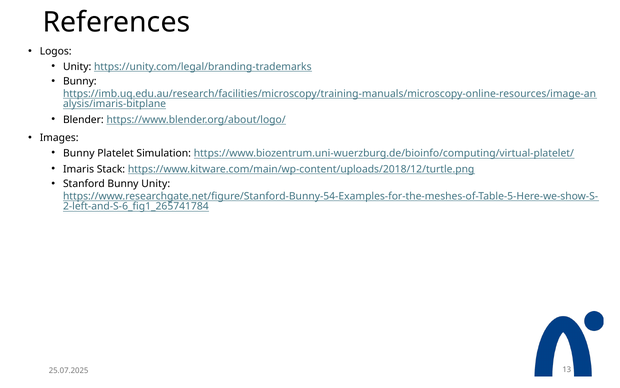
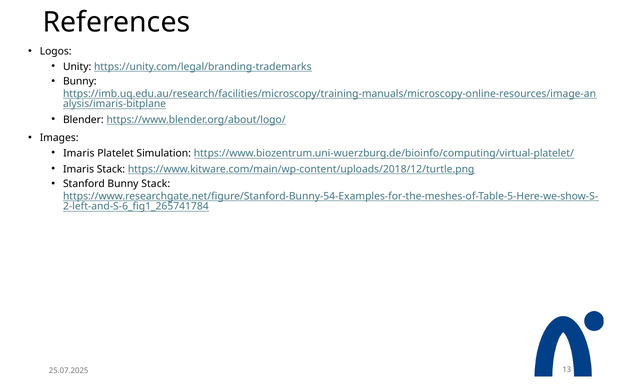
Bunny at (79, 153): Bunny -> Imaris
Bunny Unity: Unity -> Stack
